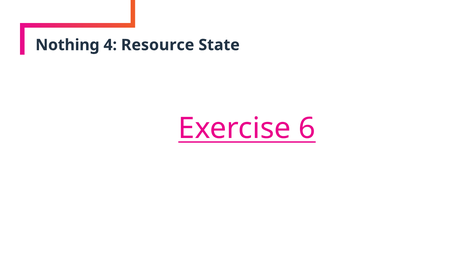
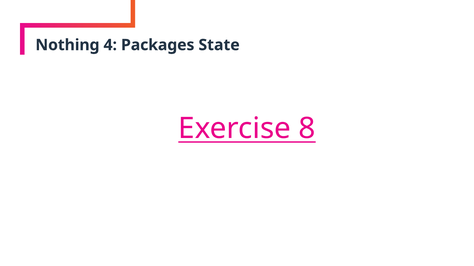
Resource: Resource -> Packages
6: 6 -> 8
